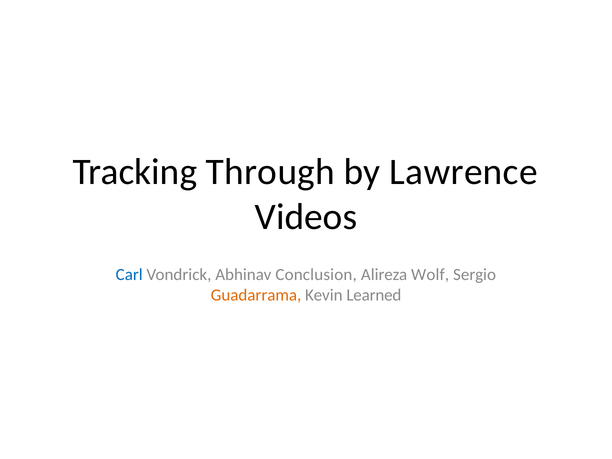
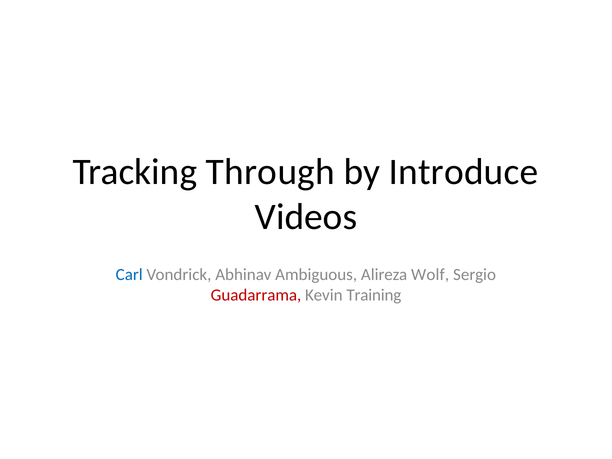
Lawrence: Lawrence -> Introduce
Conclusion: Conclusion -> Ambiguous
Guadarrama colour: orange -> red
Learned: Learned -> Training
